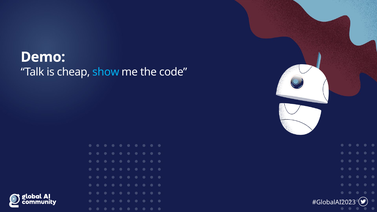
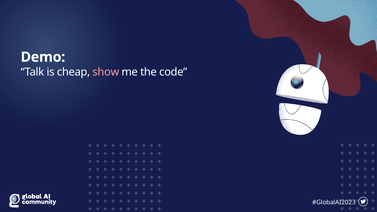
show colour: light blue -> pink
